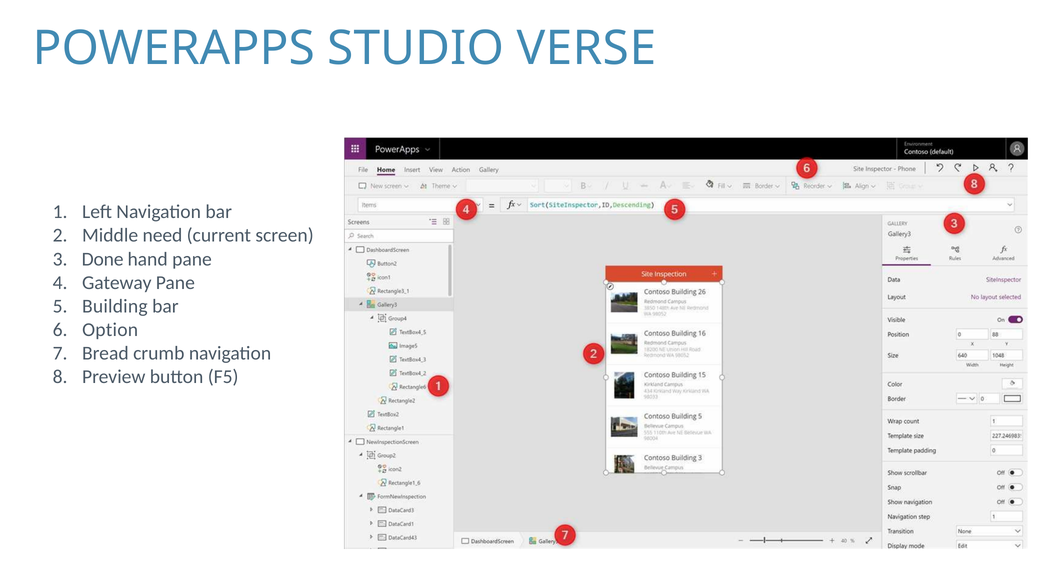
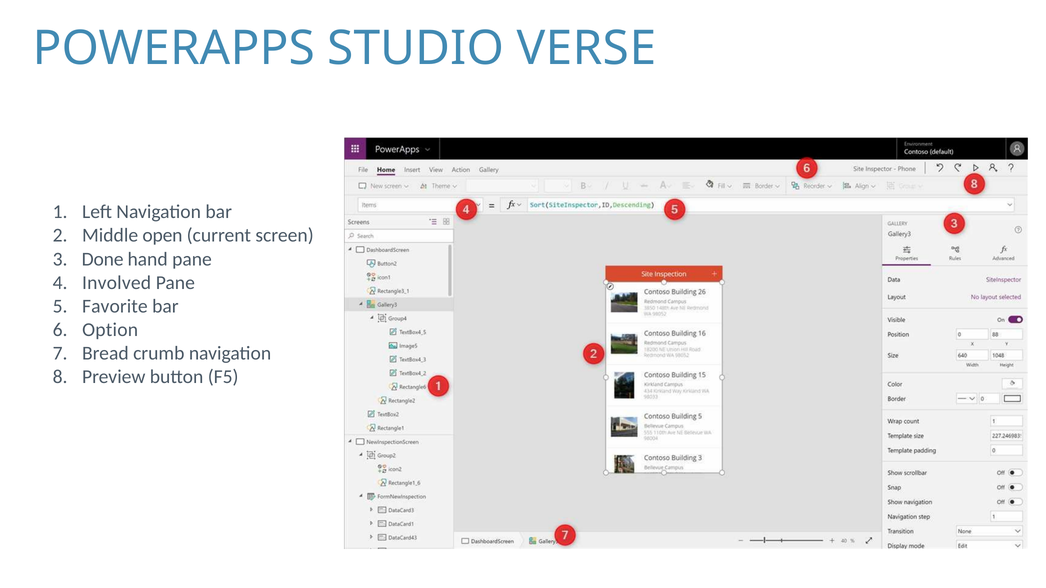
need: need -> open
Gateway: Gateway -> Involved
Building: Building -> Favorite
